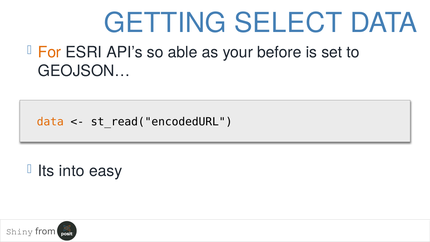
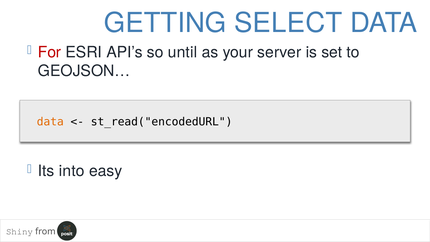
For colour: orange -> red
able: able -> until
before: before -> server
